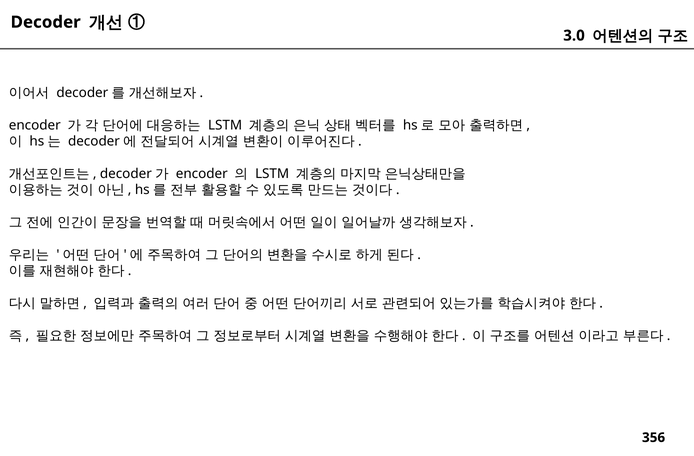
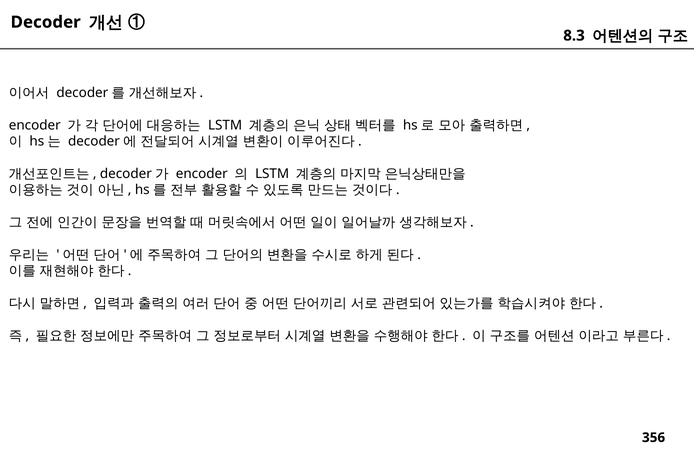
3.0: 3.0 -> 8.3
